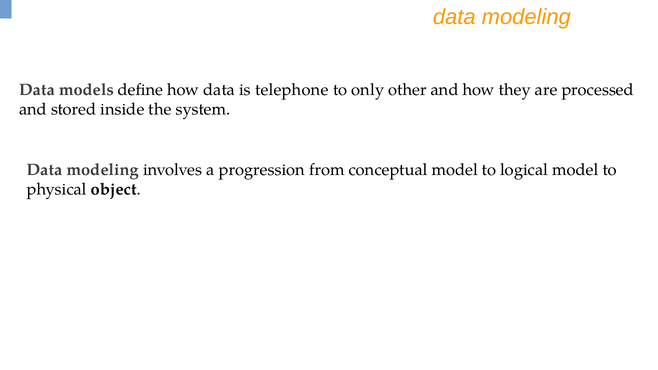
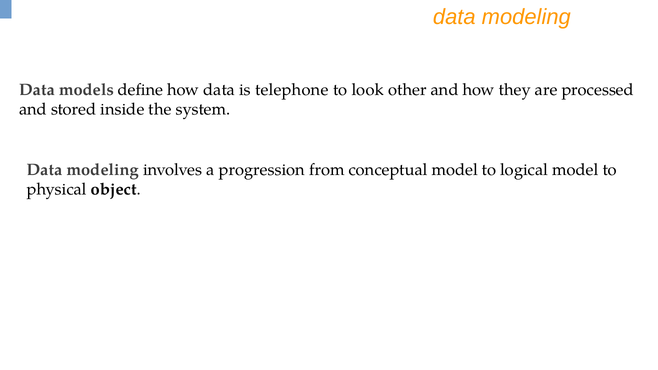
only: only -> look
